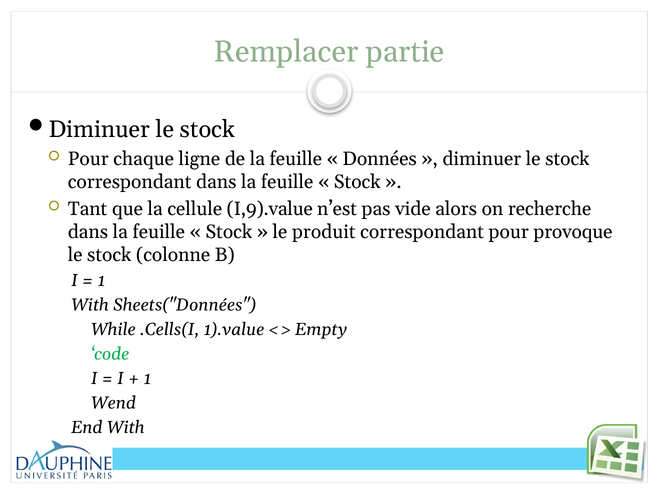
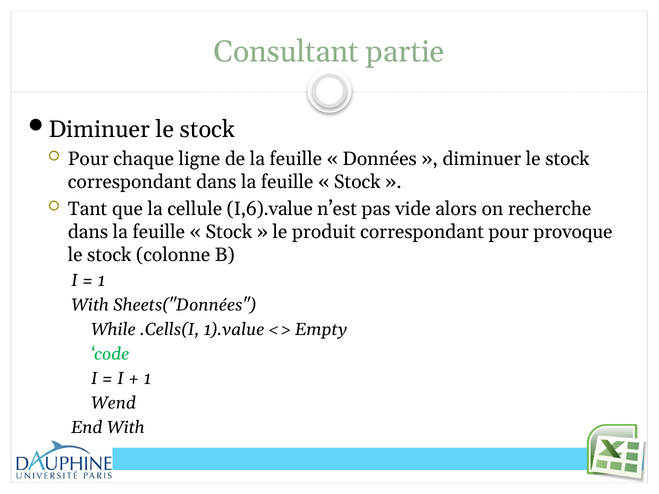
Remplacer: Remplacer -> Consultant
I,9).value: I,9).value -> I,6).value
